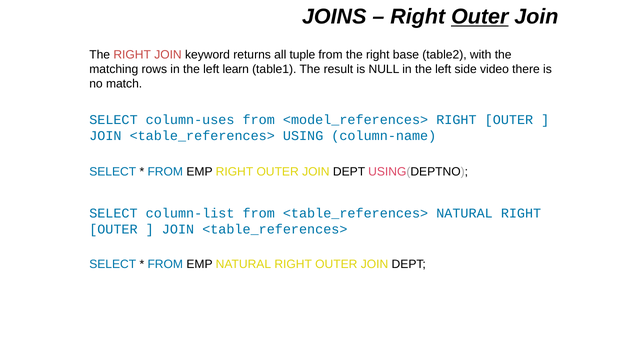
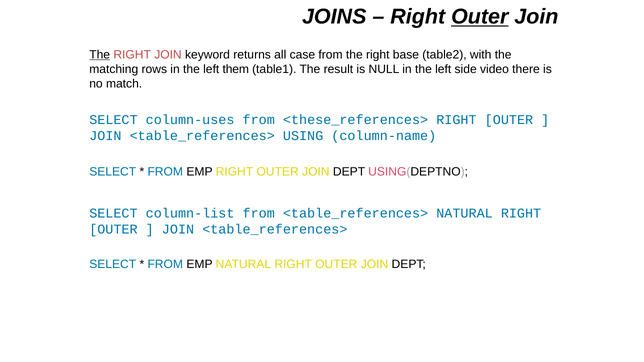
The at (100, 55) underline: none -> present
tuple: tuple -> case
learn: learn -> them
<model_references>: <model_references> -> <these_references>
